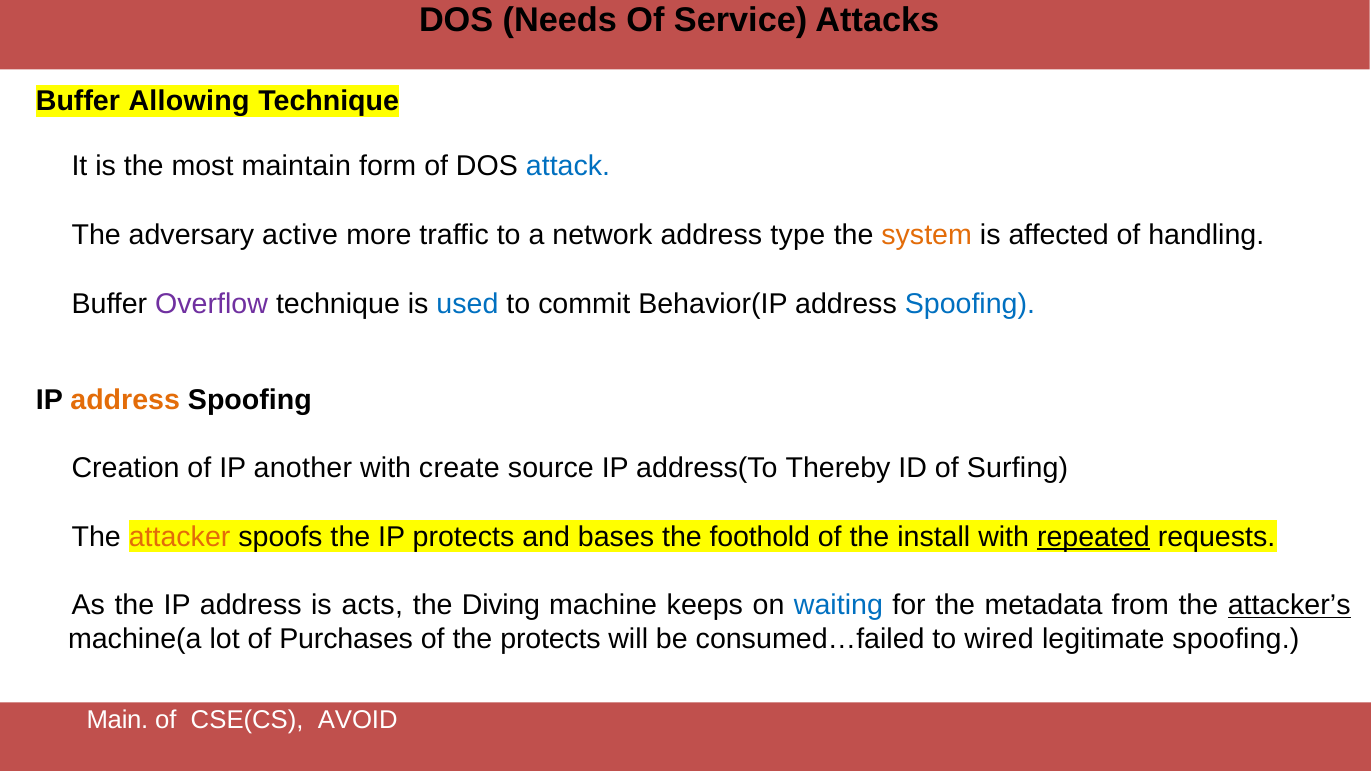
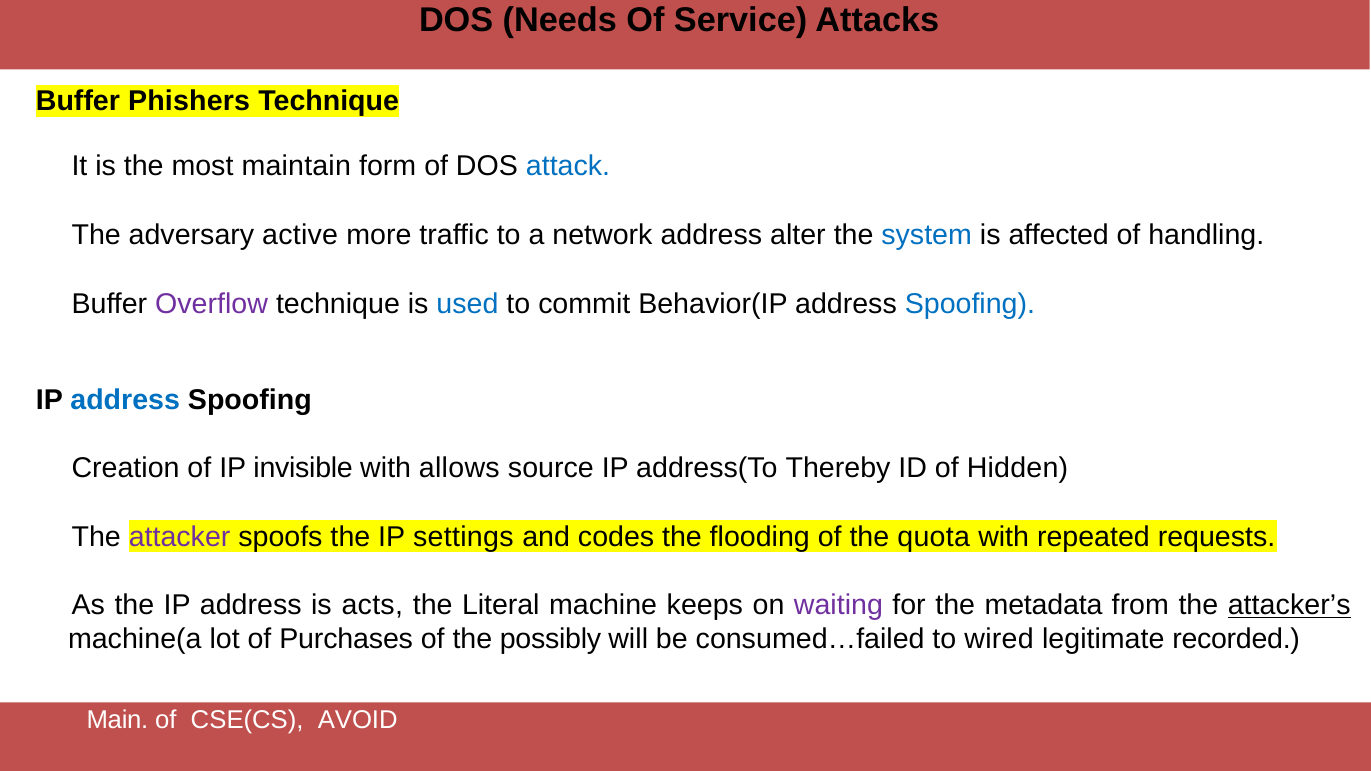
Allowing: Allowing -> Phishers
type: type -> alter
system colour: orange -> blue
address at (125, 400) colour: orange -> blue
another: another -> invisible
create: create -> allows
Surfing: Surfing -> Hidden
attacker colour: orange -> purple
IP protects: protects -> settings
bases: bases -> codes
foothold: foothold -> flooding
install: install -> quota
repeated underline: present -> none
Diving: Diving -> Literal
waiting colour: blue -> purple
the protects: protects -> possibly
legitimate spoofing: spoofing -> recorded
